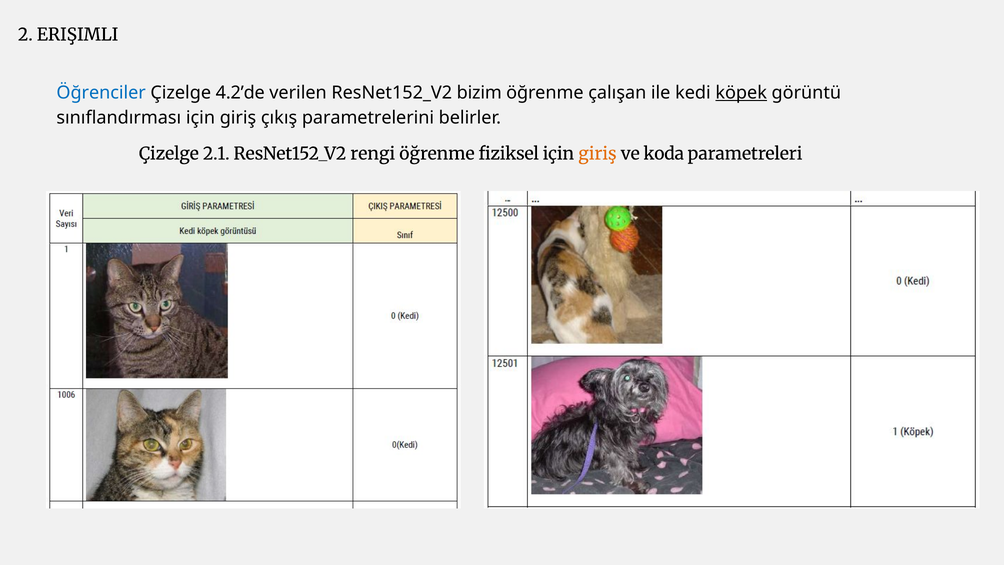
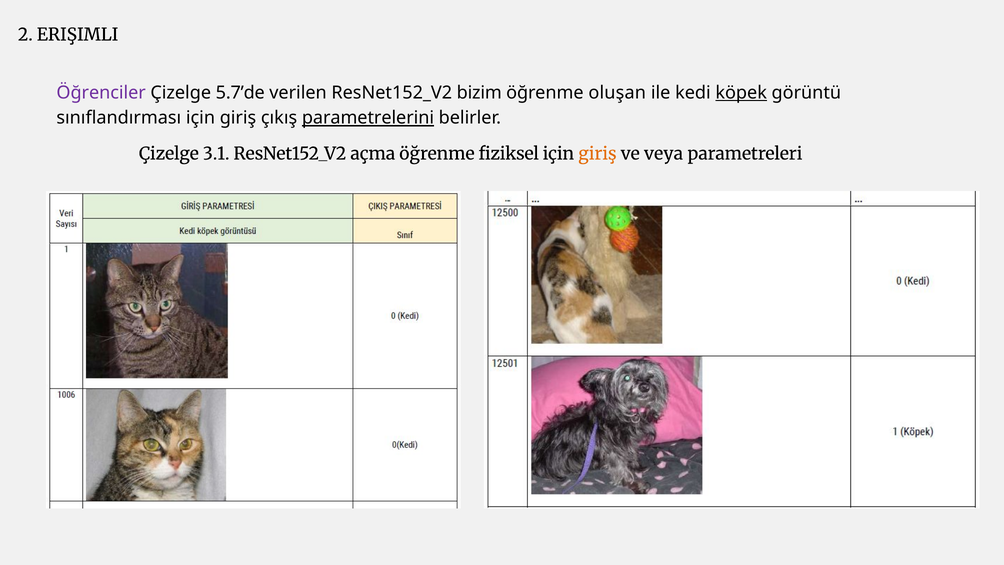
Öğrenciler colour: blue -> purple
4.2’de: 4.2’de -> 5.7’de
çalışan: çalışan -> oluşan
parametrelerini underline: none -> present
2.1: 2.1 -> 3.1
rengi: rengi -> açma
koda: koda -> veya
